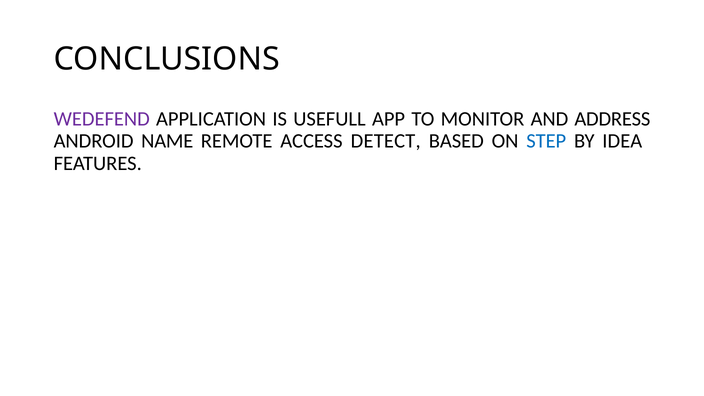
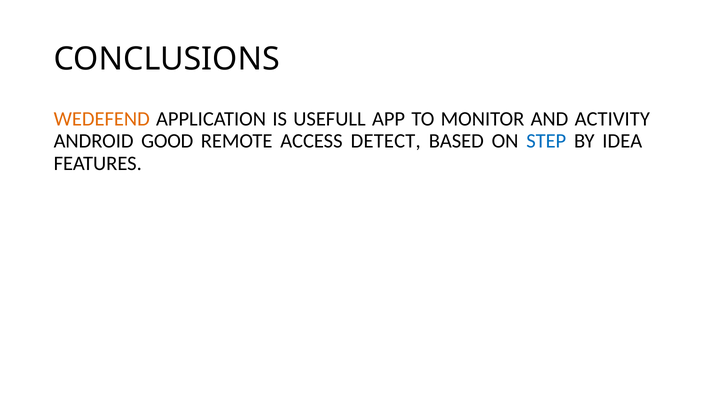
WEDEFEND colour: purple -> orange
ADDRESS: ADDRESS -> ACTIVITY
NAME: NAME -> GOOD
